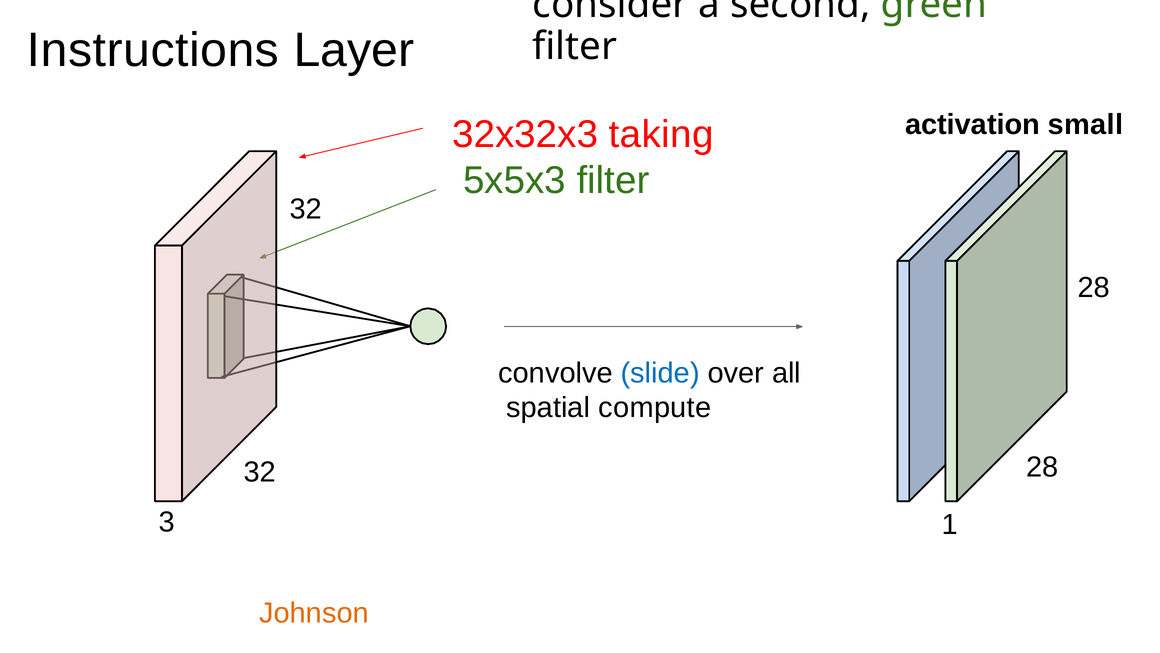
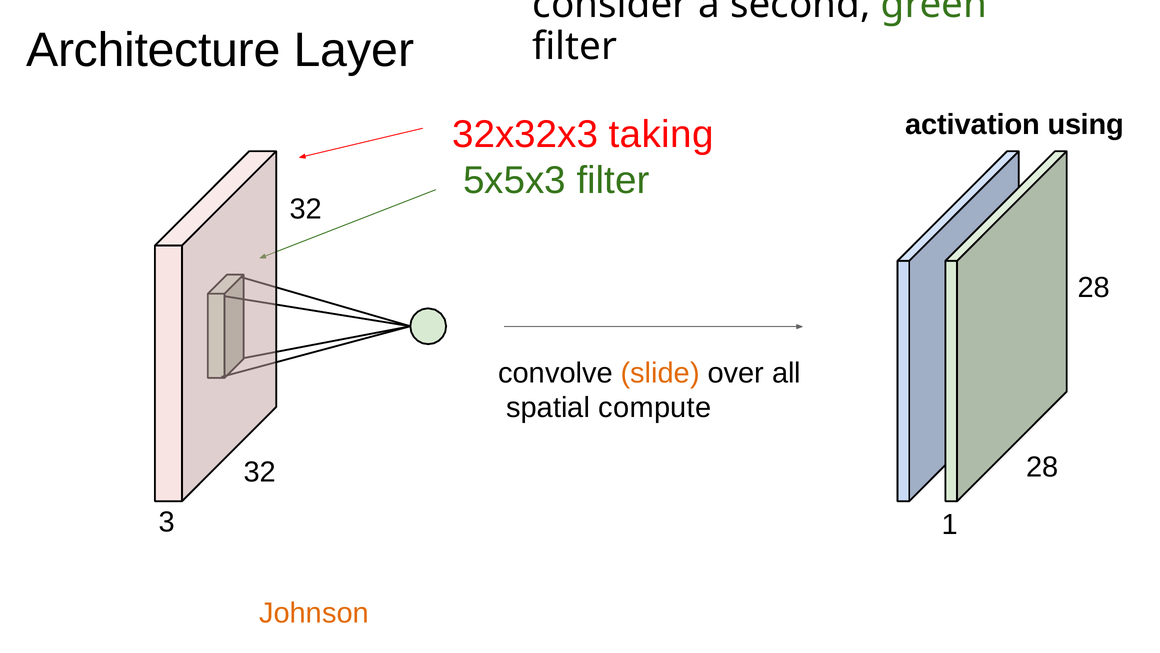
Instructions: Instructions -> Architecture
small: small -> using
slide colour: blue -> orange
